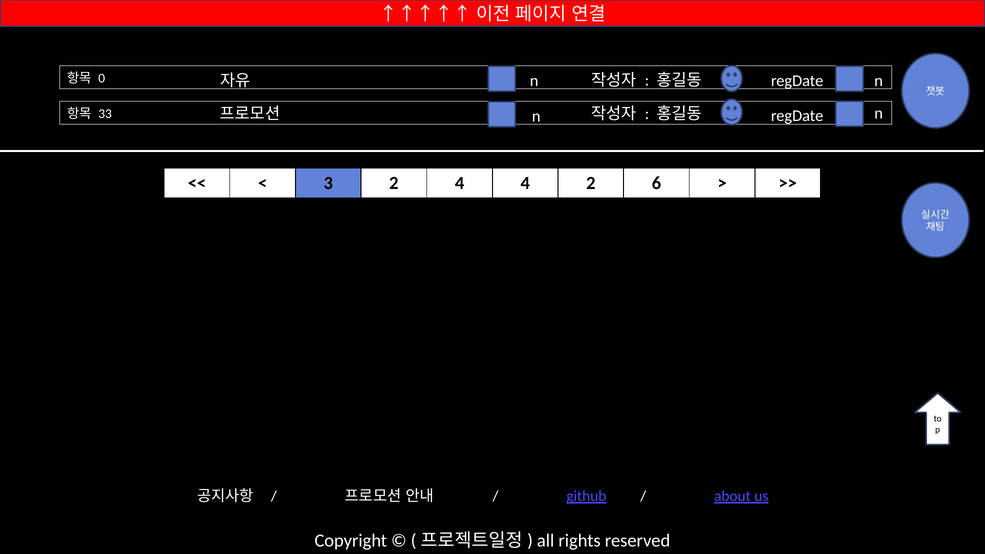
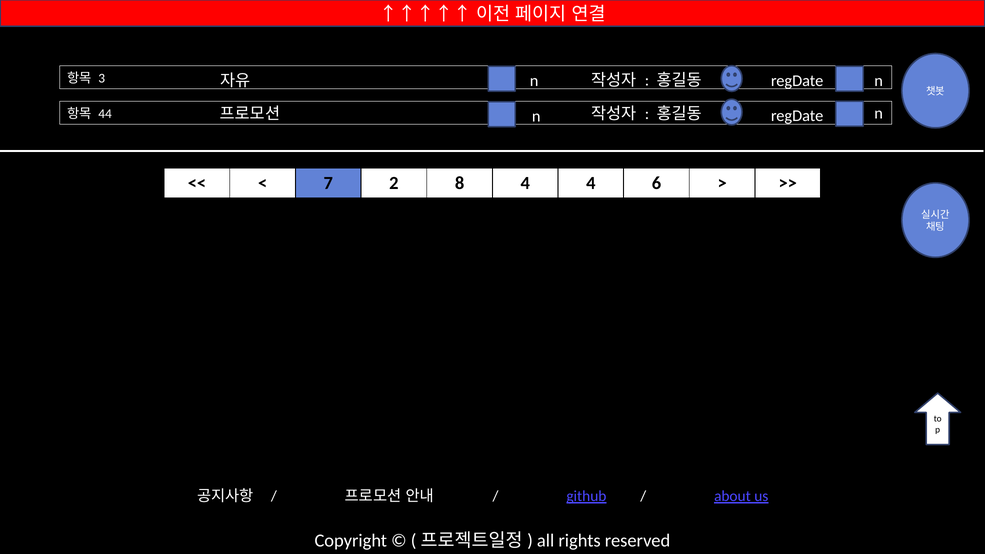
0: 0 -> 3
33: 33 -> 44
3: 3 -> 7
2 4: 4 -> 8
4 2: 2 -> 4
